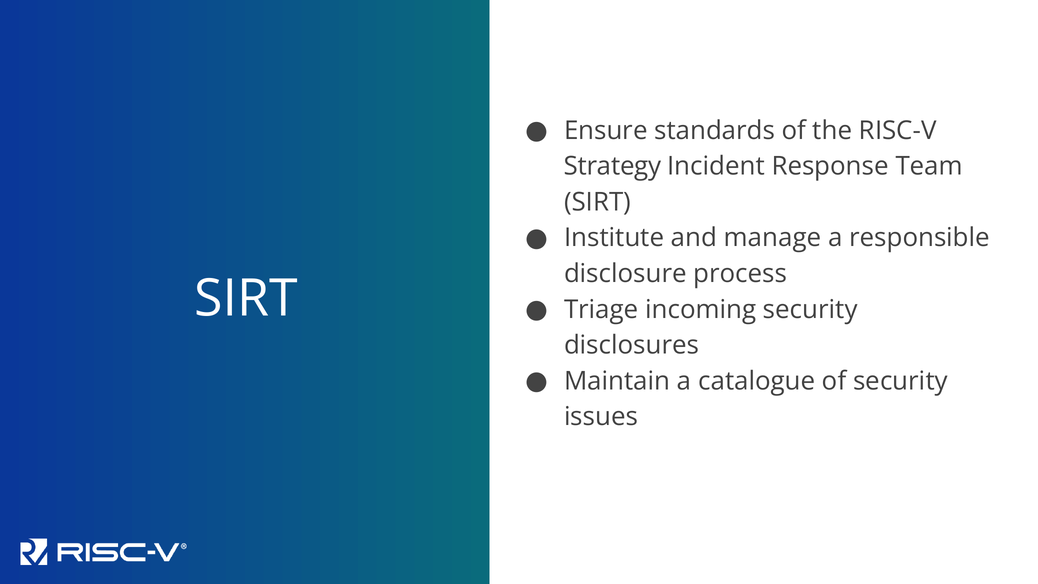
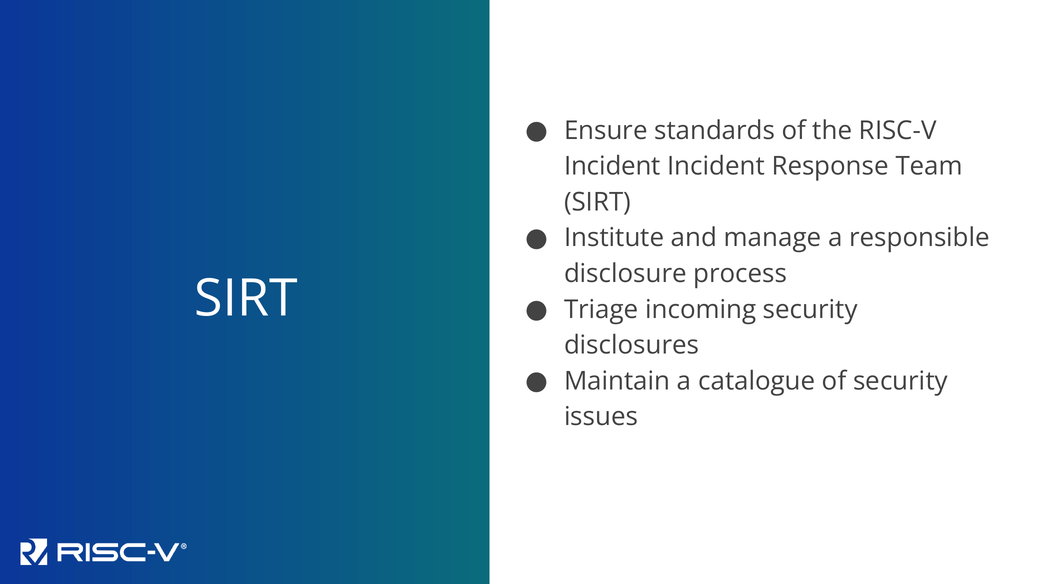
Strategy at (612, 166): Strategy -> Incident
